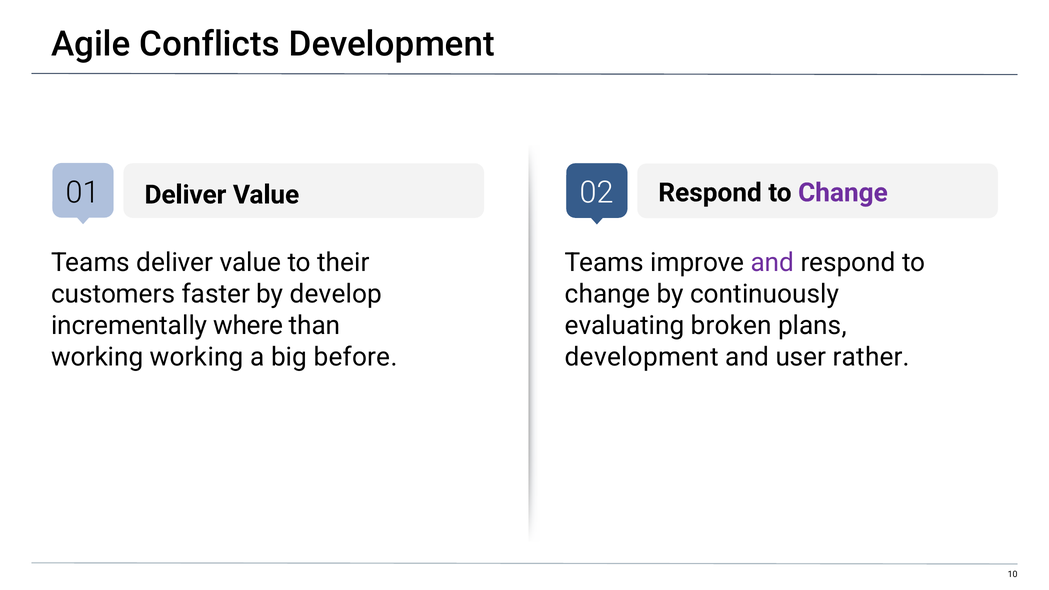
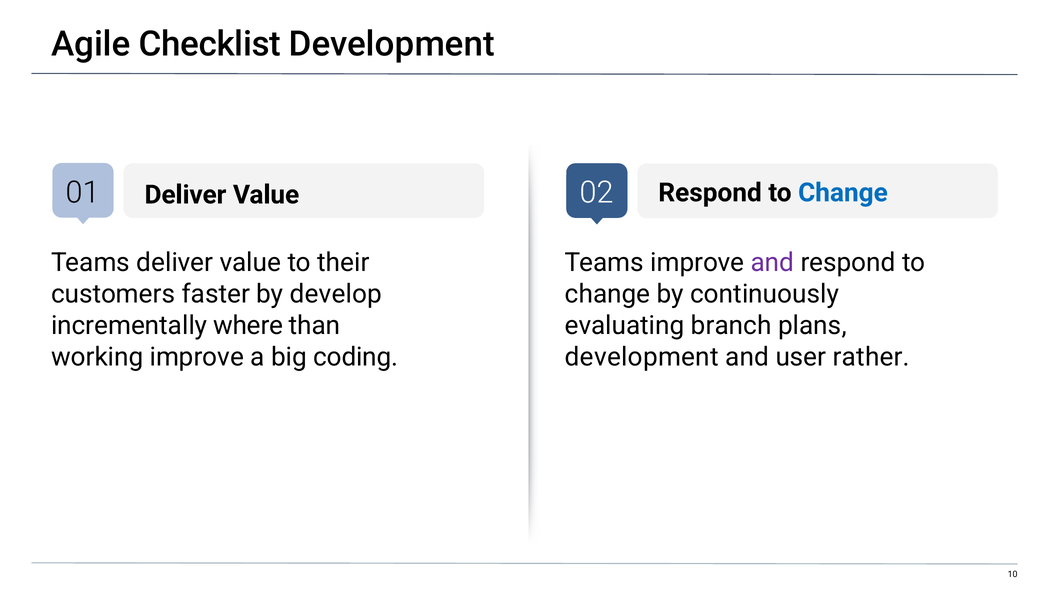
Conflicts: Conflicts -> Checklist
Change at (843, 193) colour: purple -> blue
broken: broken -> branch
working working: working -> improve
before: before -> coding
